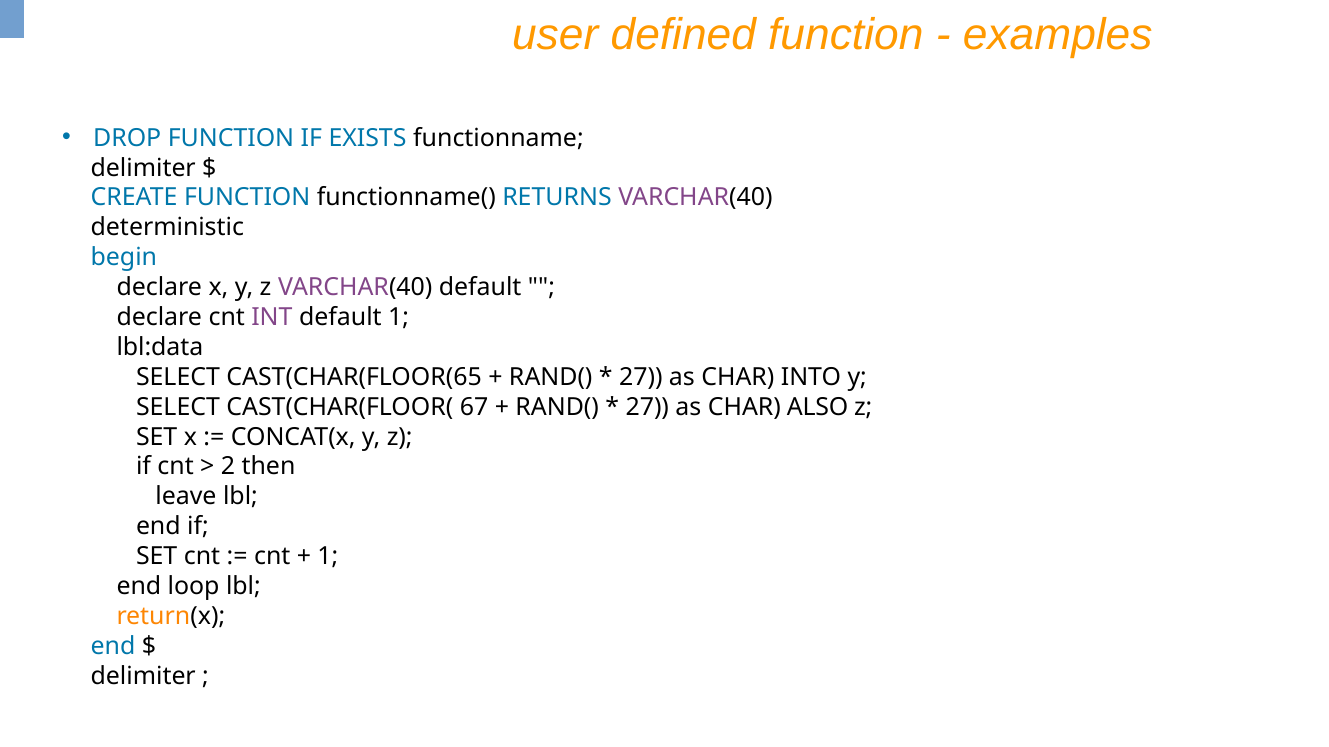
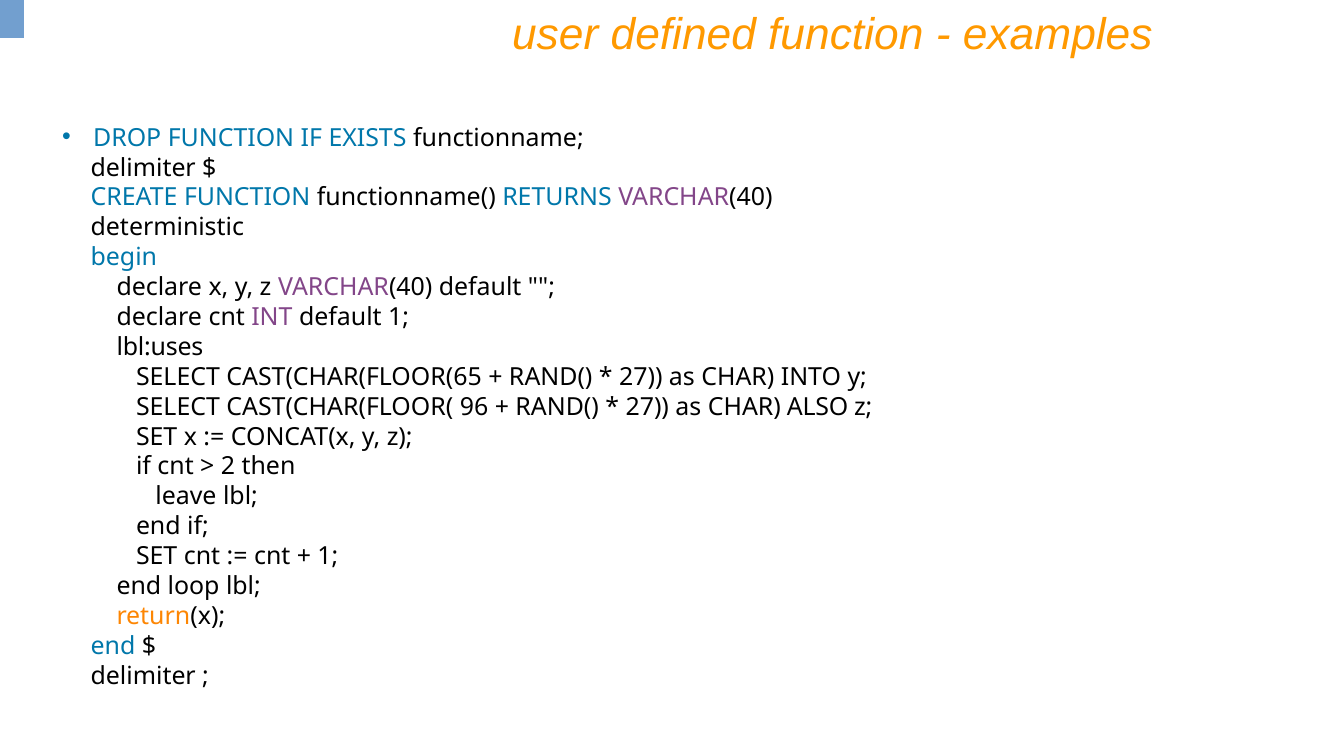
lbl:data: lbl:data -> lbl:uses
67: 67 -> 96
